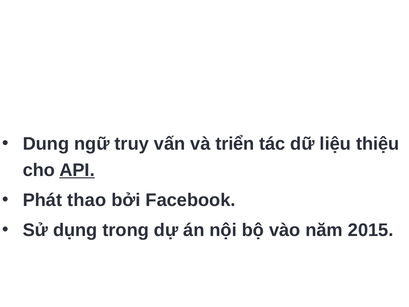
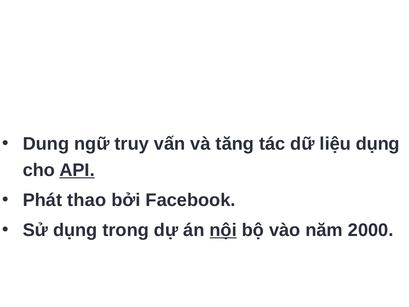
triển: triển -> tăng
liệu thiệu: thiệu -> dụng
nội underline: none -> present
2015: 2015 -> 2000
